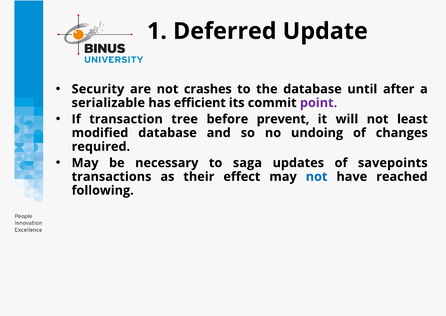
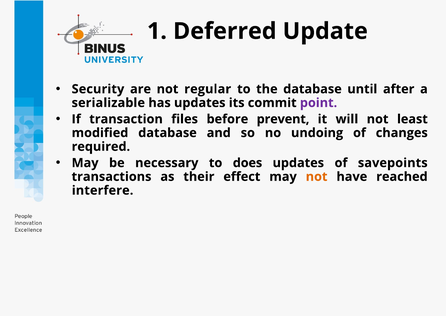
crashes: crashes -> regular
has efficient: efficient -> updates
tree: tree -> files
saga: saga -> does
not at (317, 176) colour: blue -> orange
following: following -> interfere
